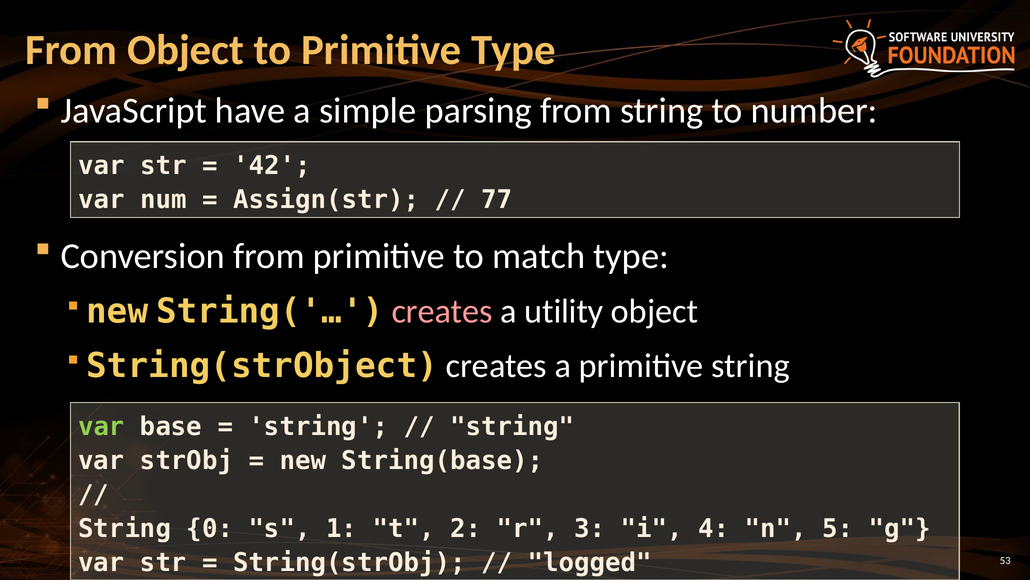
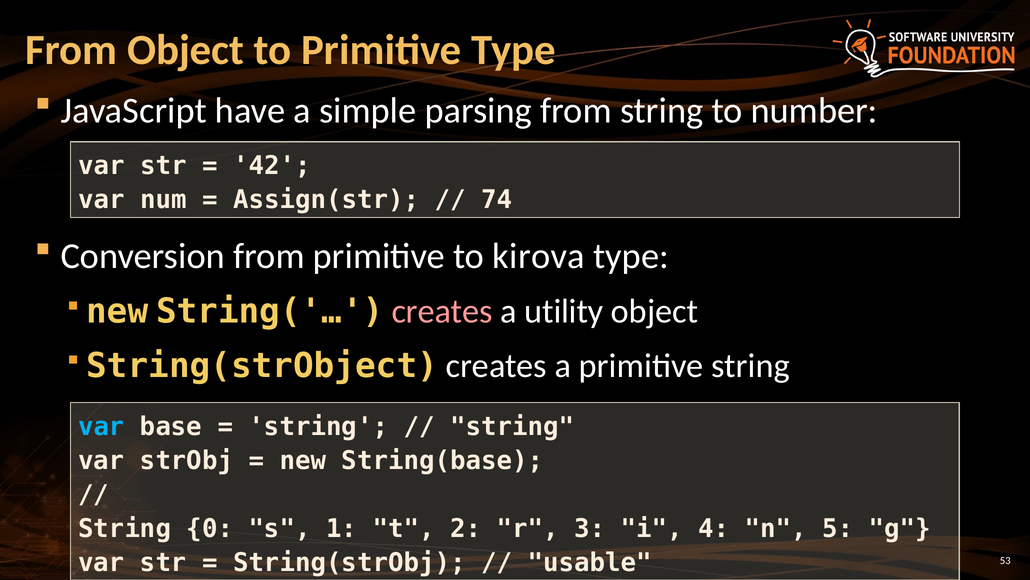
77: 77 -> 74
match: match -> kirova
var at (101, 426) colour: light green -> light blue
logged: logged -> usable
